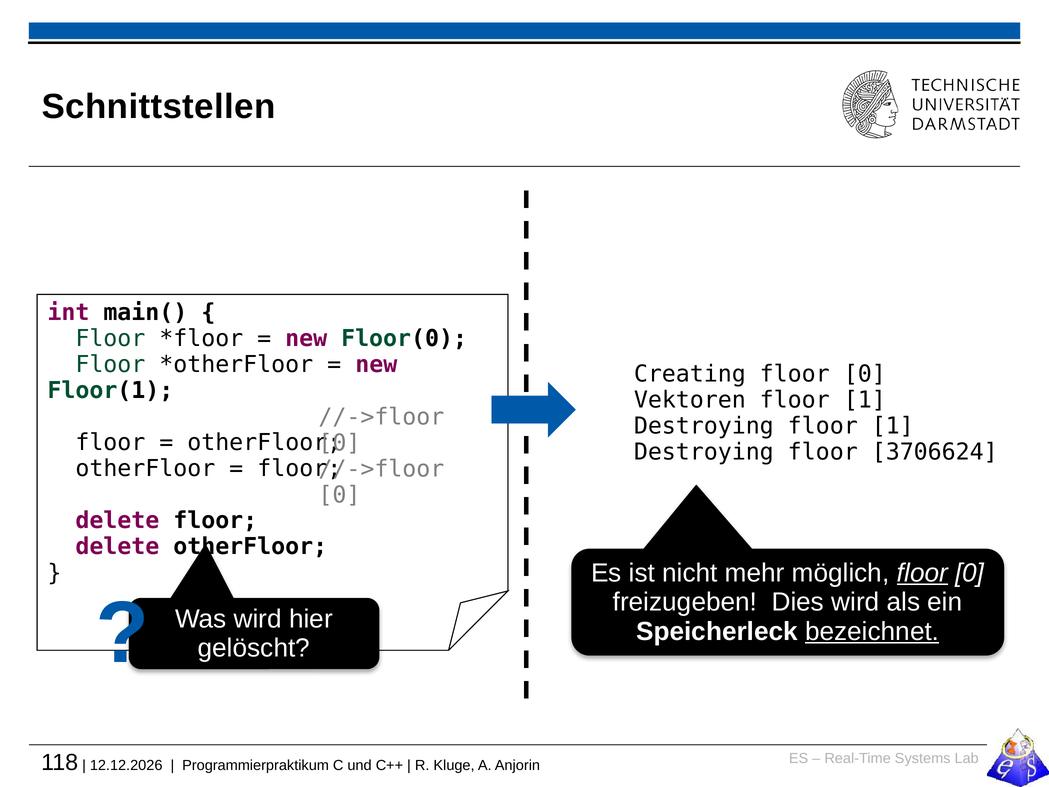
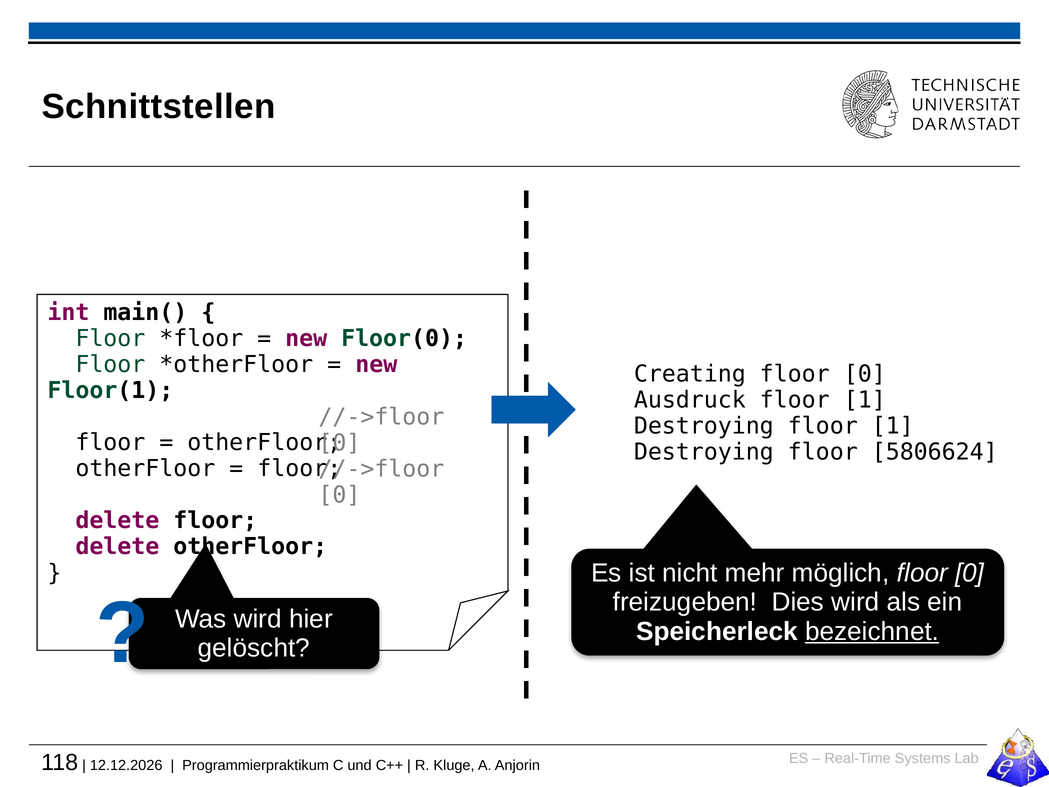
Vektoren: Vektoren -> Ausdruck
3706624: 3706624 -> 5806624
floor at (922, 573) underline: present -> none
